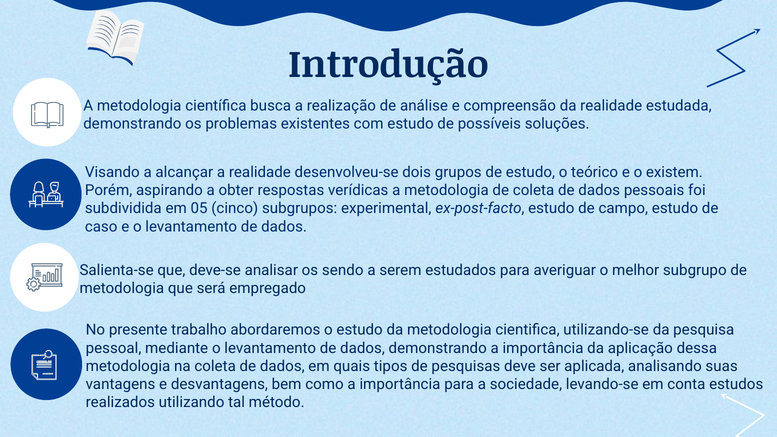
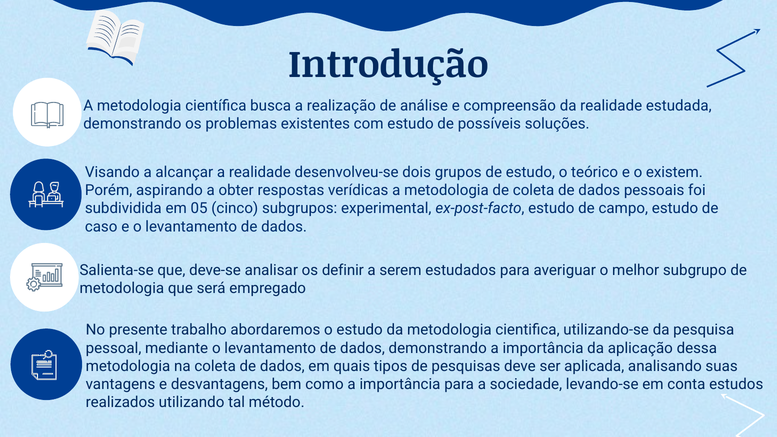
sendo: sendo -> definir
